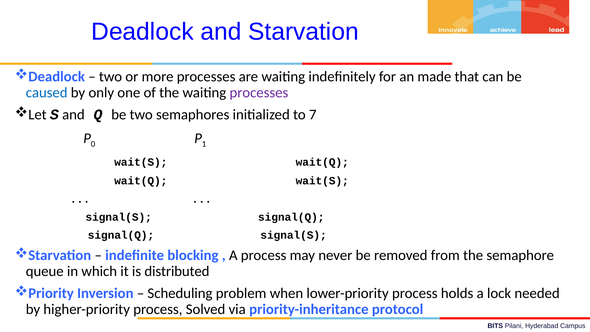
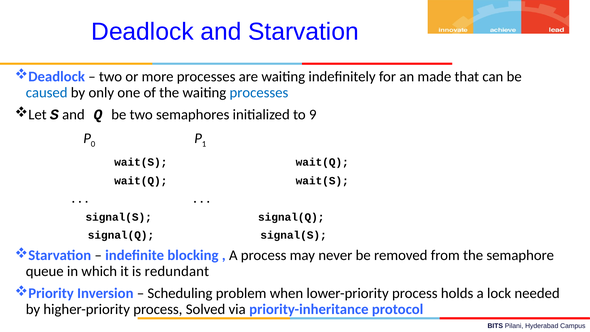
processes at (259, 92) colour: purple -> blue
7: 7 -> 9
distributed: distributed -> redundant
